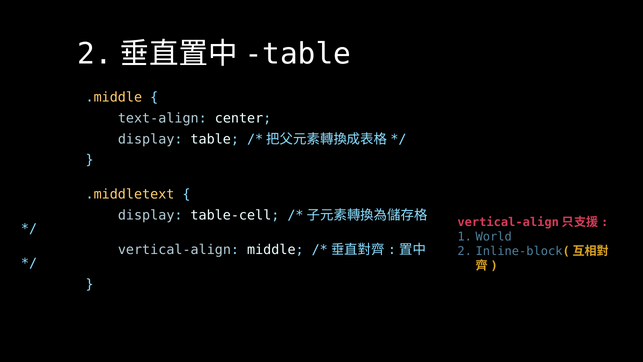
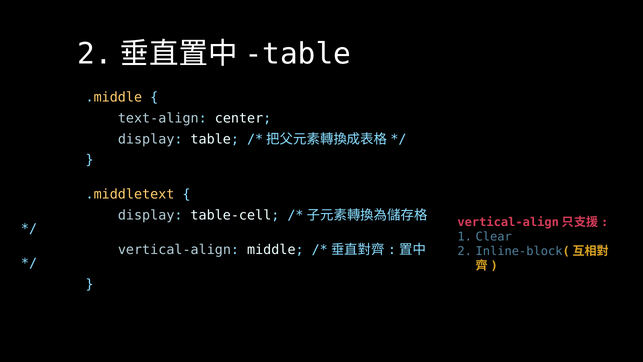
World: World -> Clear
